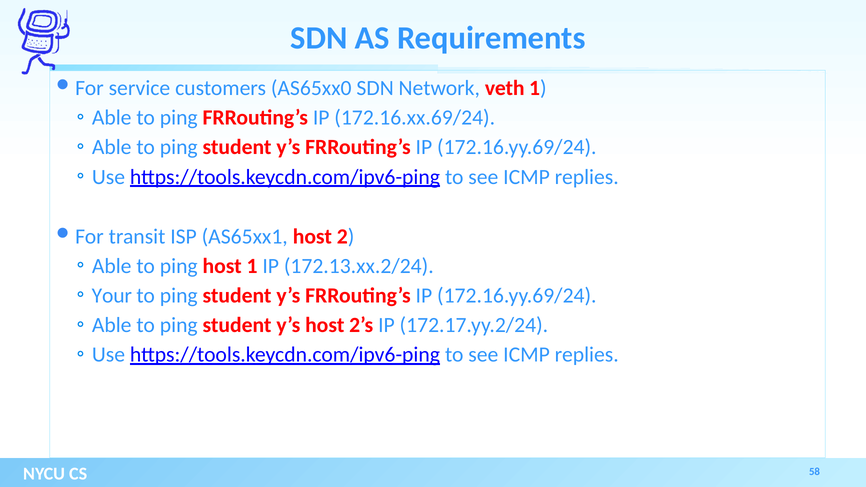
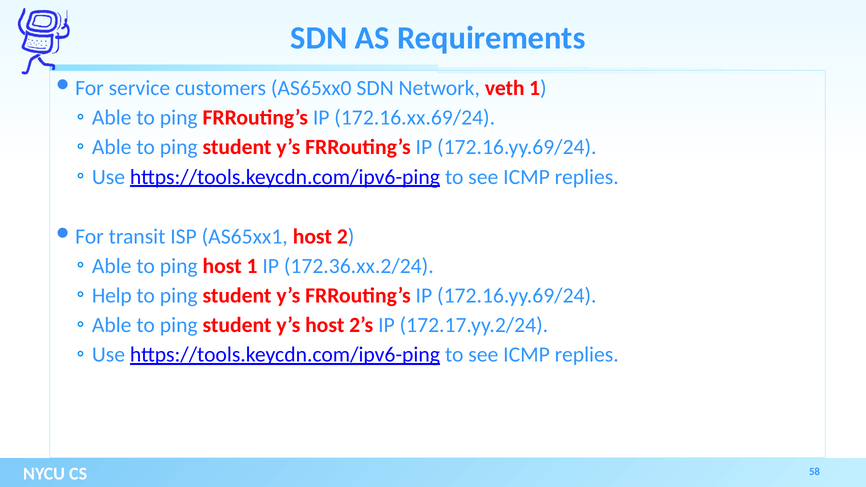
172.13.xx.2/24: 172.13.xx.2/24 -> 172.36.xx.2/24
Your: Your -> Help
